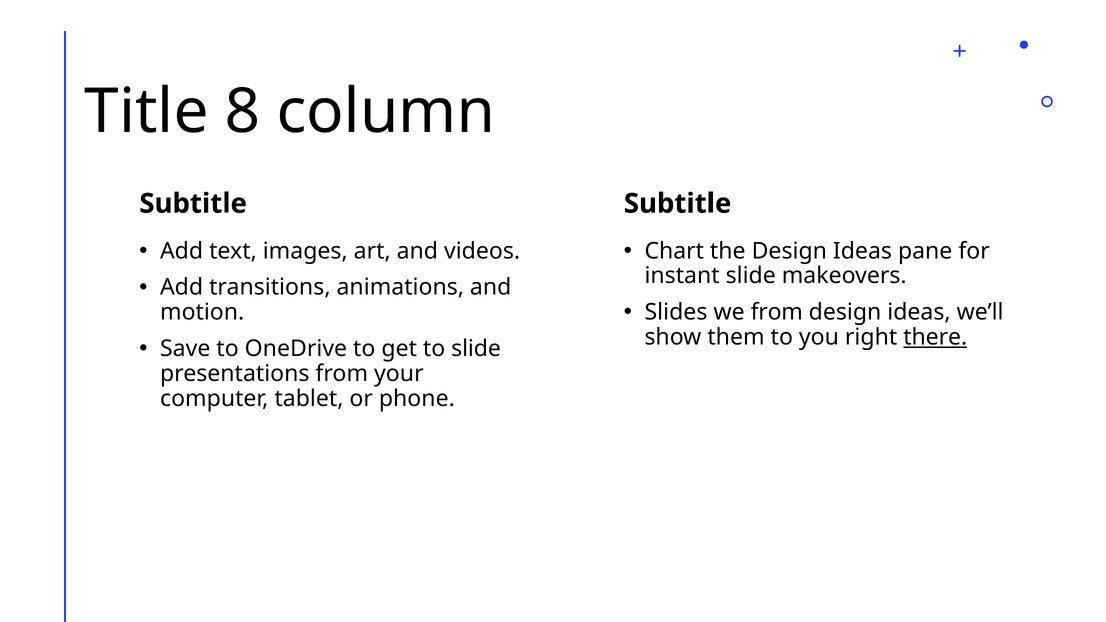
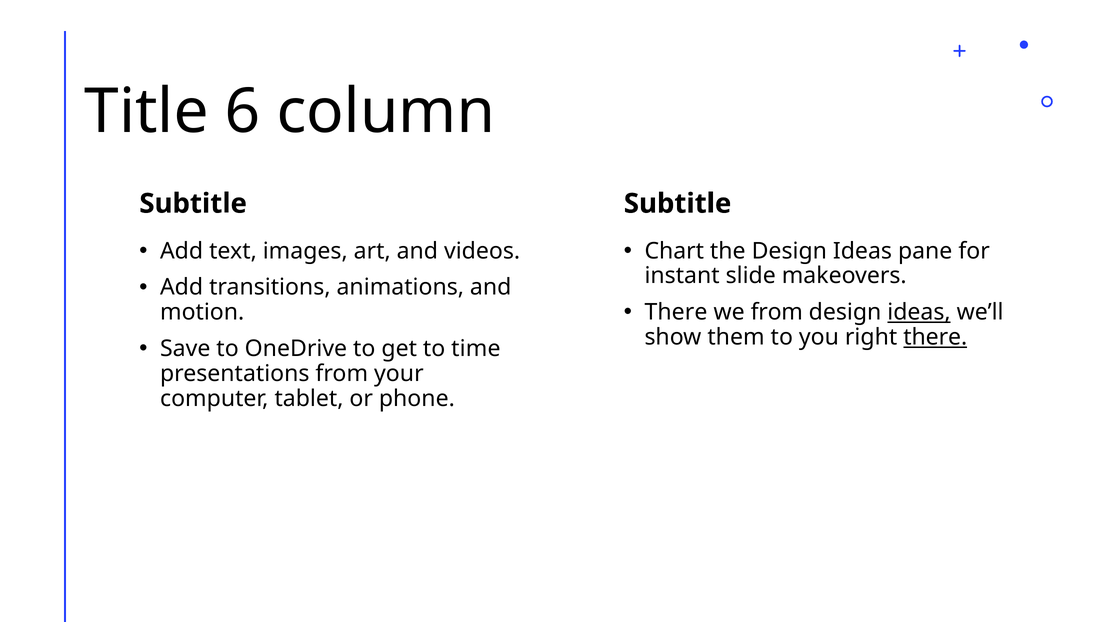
8: 8 -> 6
Slides at (676, 312): Slides -> There
ideas at (919, 312) underline: none -> present
to slide: slide -> time
